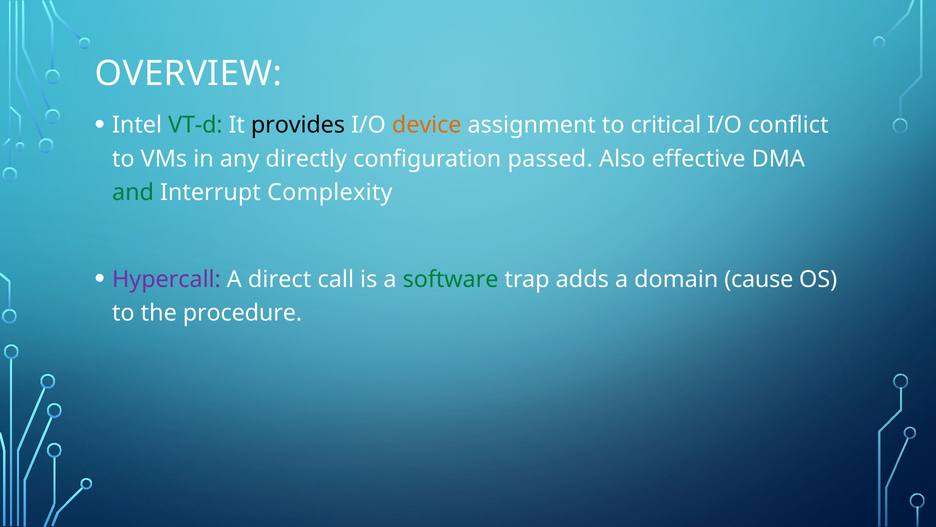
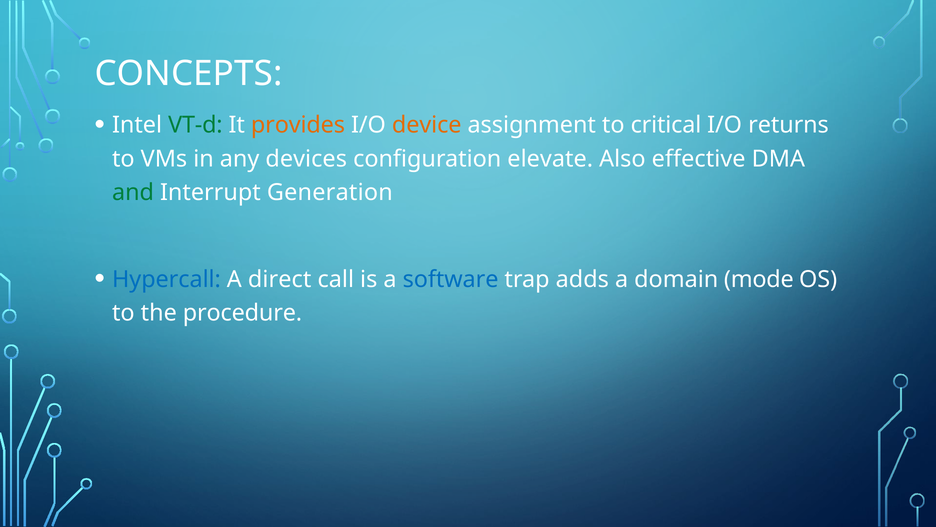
OVERVIEW: OVERVIEW -> CONCEPTS
provides colour: black -> orange
conflict: conflict -> returns
directly: directly -> devices
passed: passed -> elevate
Complexity: Complexity -> Generation
Hypercall colour: purple -> blue
software colour: green -> blue
cause: cause -> mode
